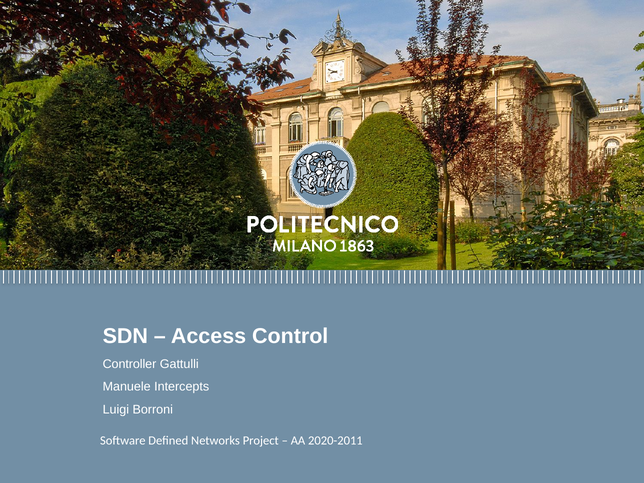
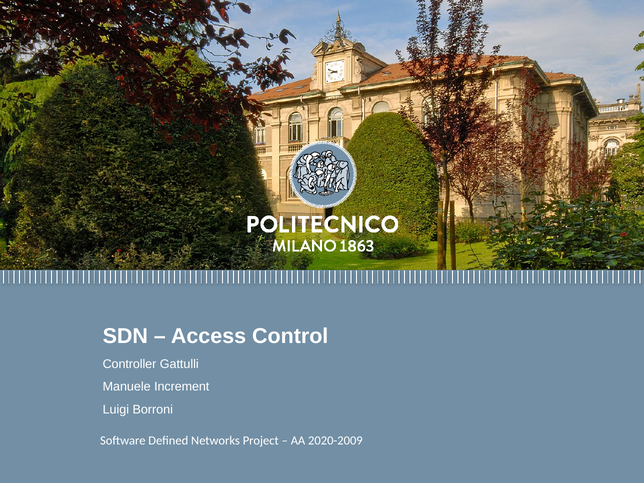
Intercepts: Intercepts -> Increment
2020-2011: 2020-2011 -> 2020-2009
